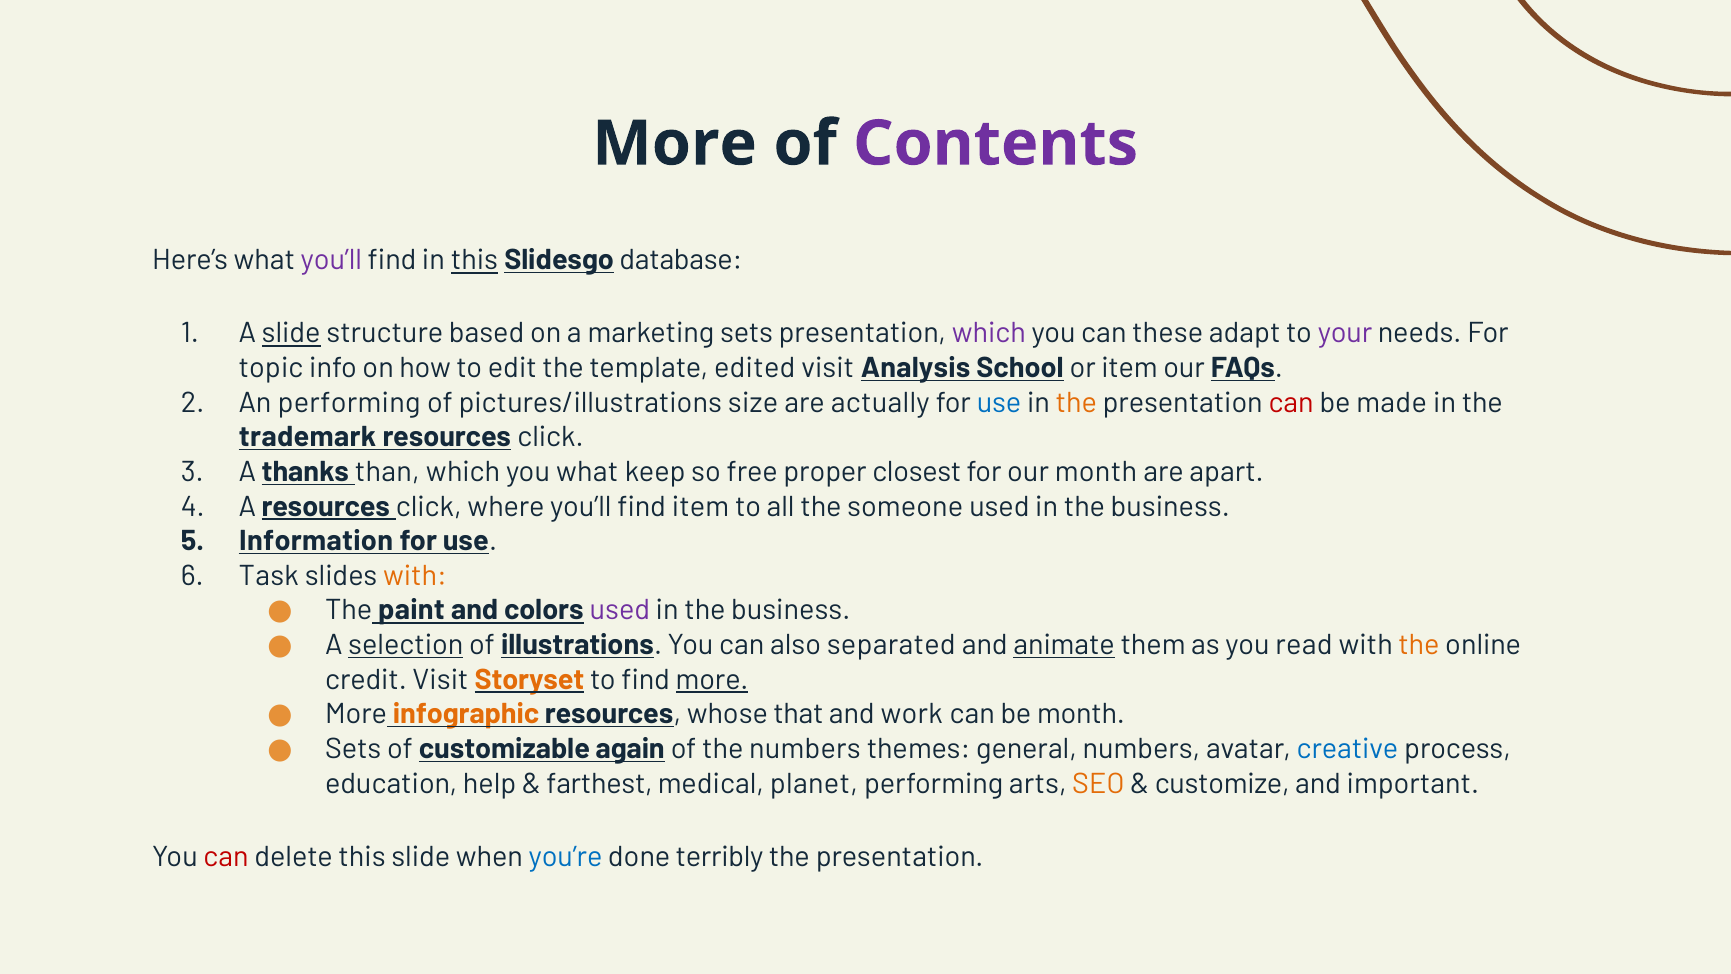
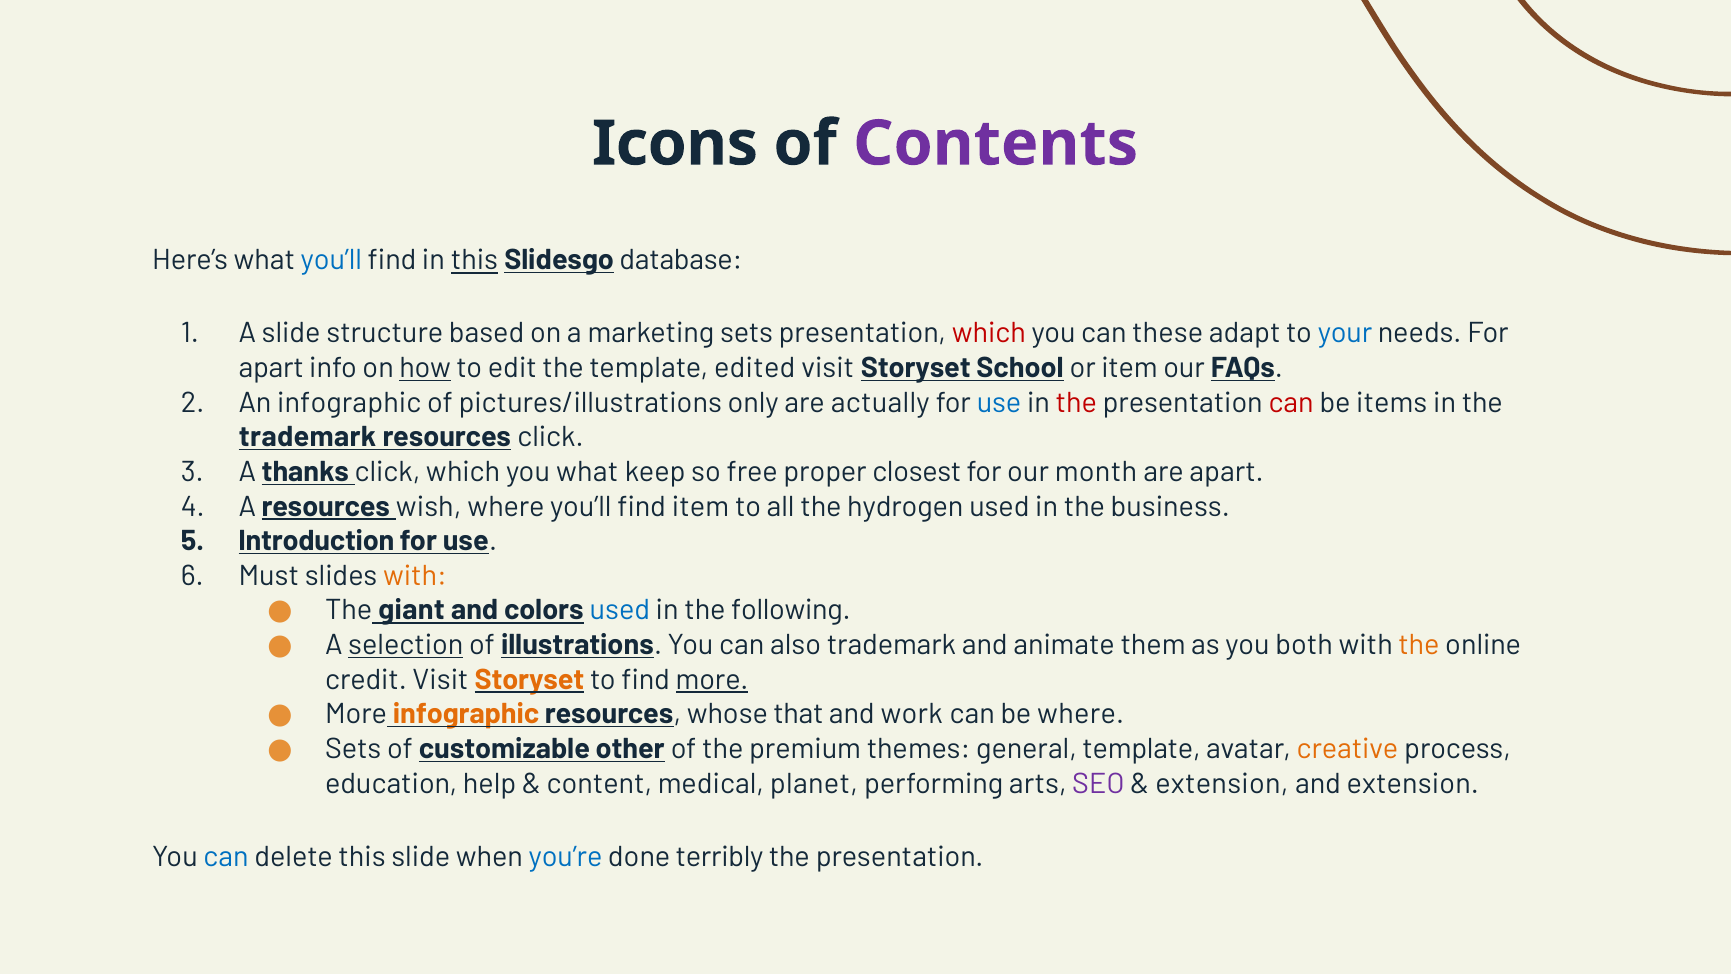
More at (675, 144): More -> Icons
you’ll at (331, 260) colour: purple -> blue
slide at (291, 333) underline: present -> none
which at (989, 333) colour: purple -> red
your colour: purple -> blue
topic at (271, 368): topic -> apart
how underline: none -> present
Analysis at (916, 368): Analysis -> Storyset
An performing: performing -> infographic
size: size -> only
the at (1076, 403) colour: orange -> red
made: made -> items
thanks than: than -> click
A resources click: click -> wish
someone: someone -> hydrogen
Information: Information -> Introduction
Task: Task -> Must
paint: paint -> giant
used at (620, 610) colour: purple -> blue
business at (791, 610): business -> following
also separated: separated -> trademark
animate underline: present -> none
read: read -> both
be month: month -> where
again: again -> other
the numbers: numbers -> premium
general numbers: numbers -> template
creative colour: blue -> orange
farthest: farthest -> content
SEO colour: orange -> purple
customize at (1222, 783): customize -> extension
and important: important -> extension
can at (226, 856) colour: red -> blue
